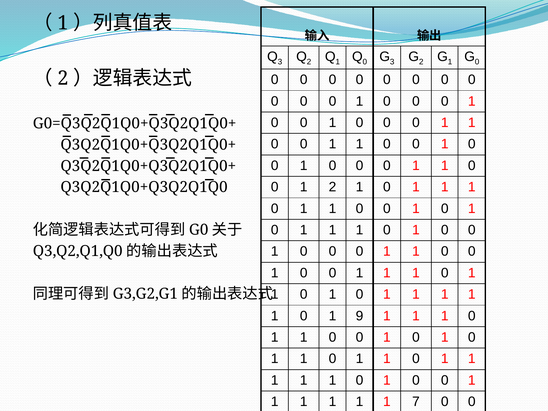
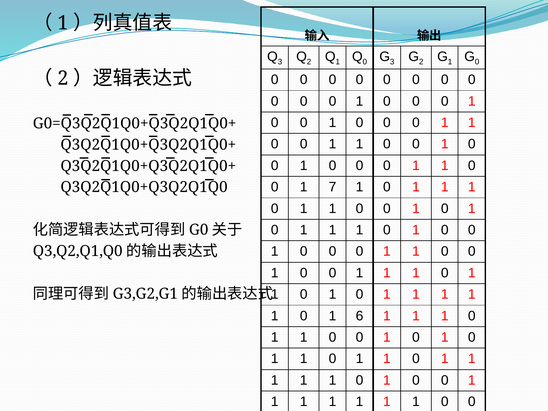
1 2: 2 -> 7
9: 9 -> 6
7 at (416, 402): 7 -> 1
